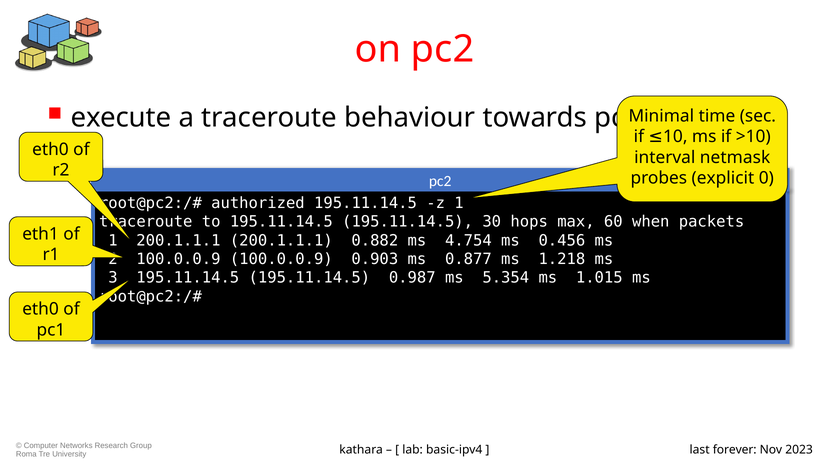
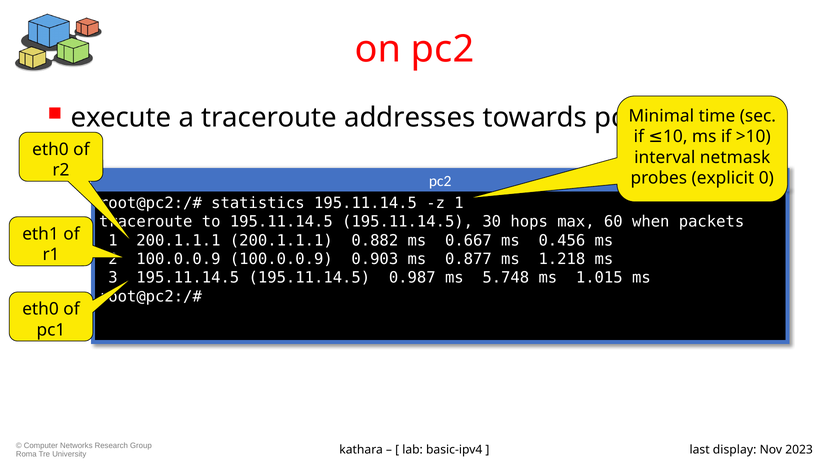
behaviour: behaviour -> addresses
authorized: authorized -> statistics
4.754: 4.754 -> 0.667
5.354: 5.354 -> 5.748
forever: forever -> display
